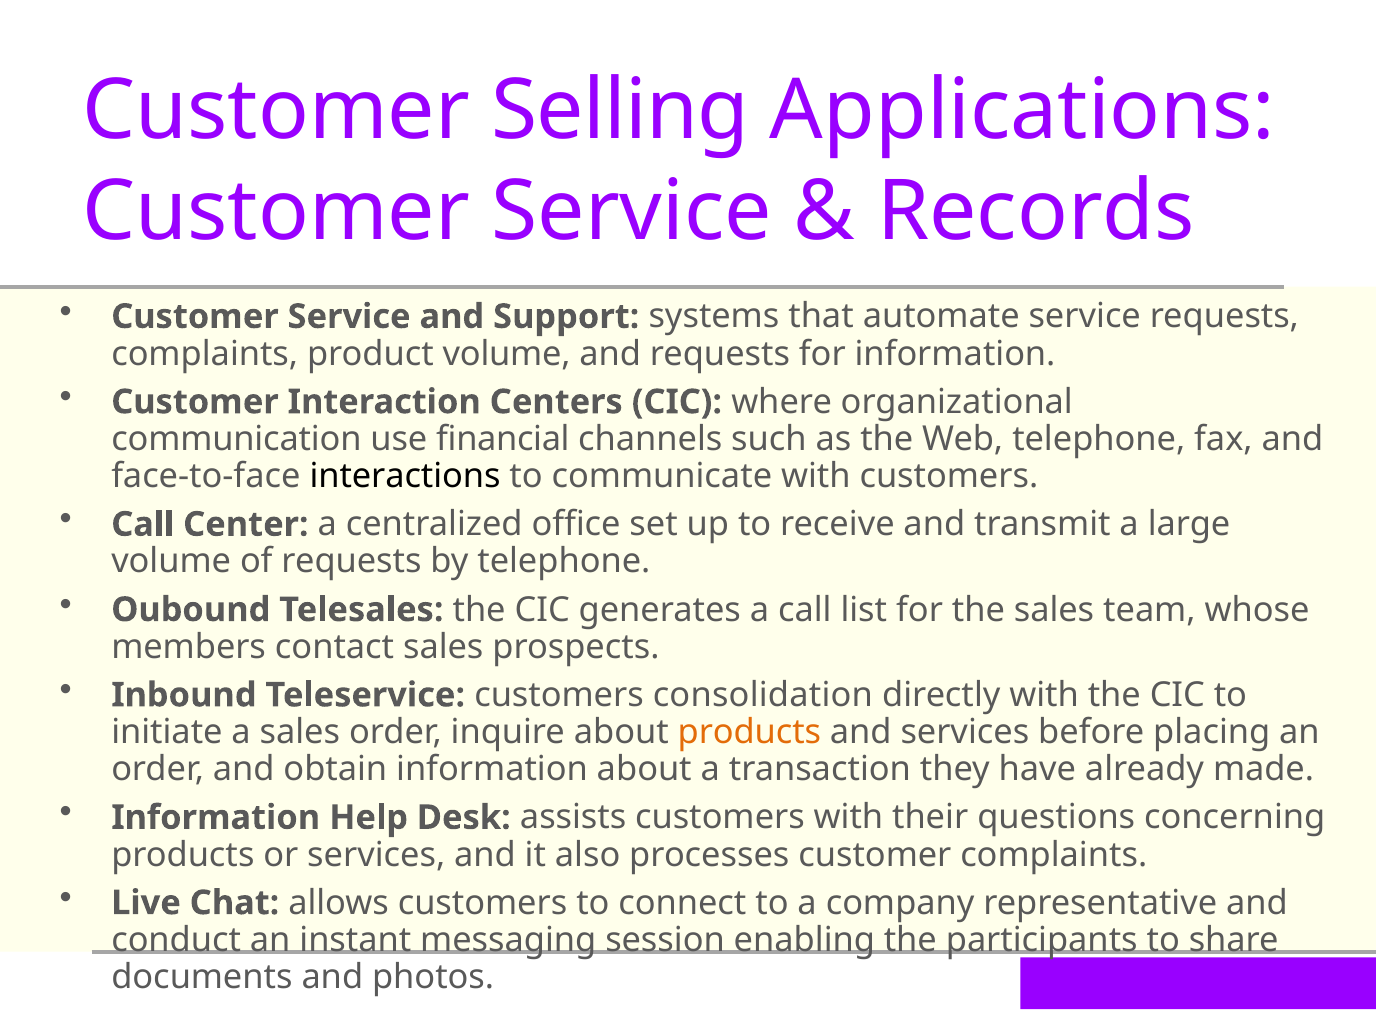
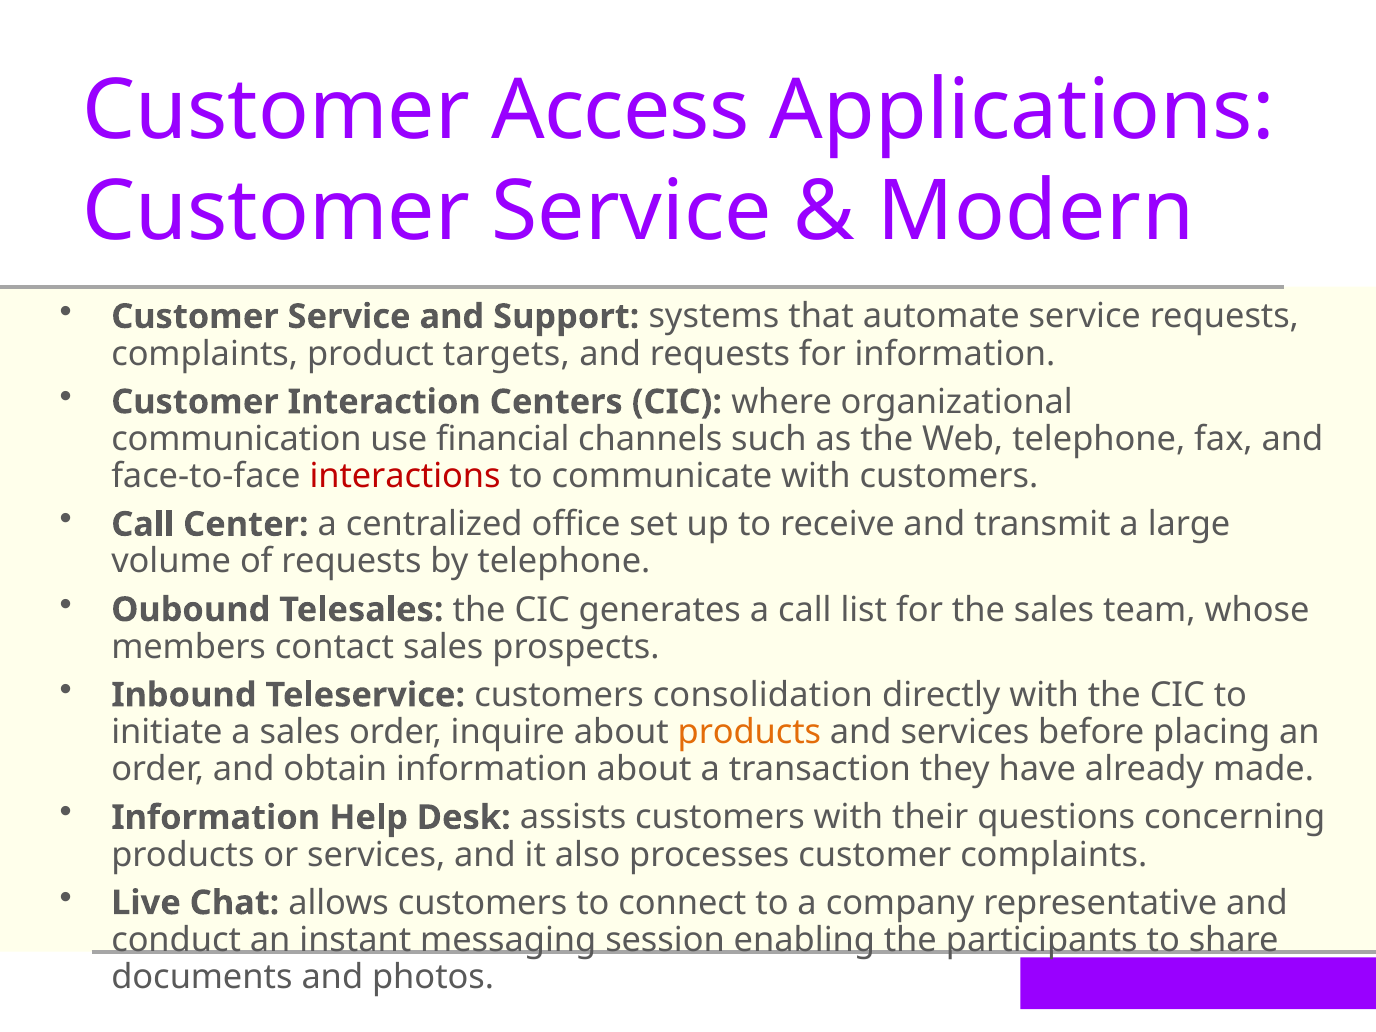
Selling: Selling -> Access
Records: Records -> Modern
product volume: volume -> targets
interactions colour: black -> red
